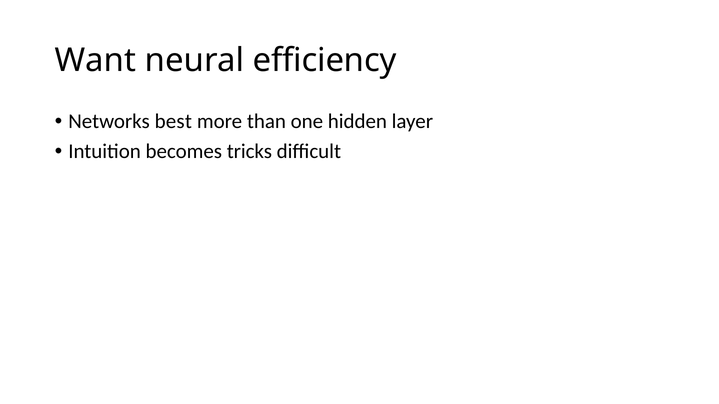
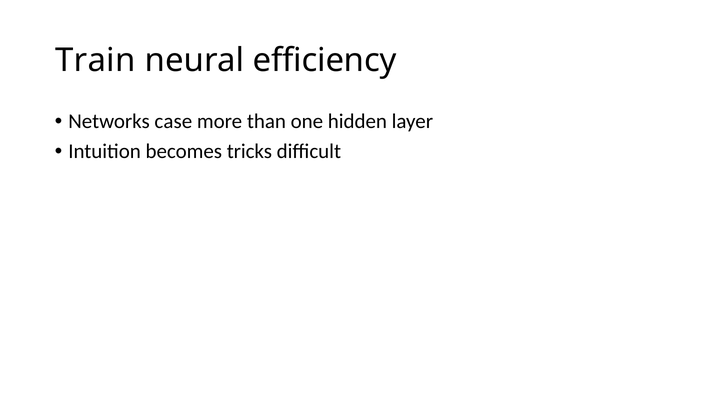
Want: Want -> Train
best: best -> case
